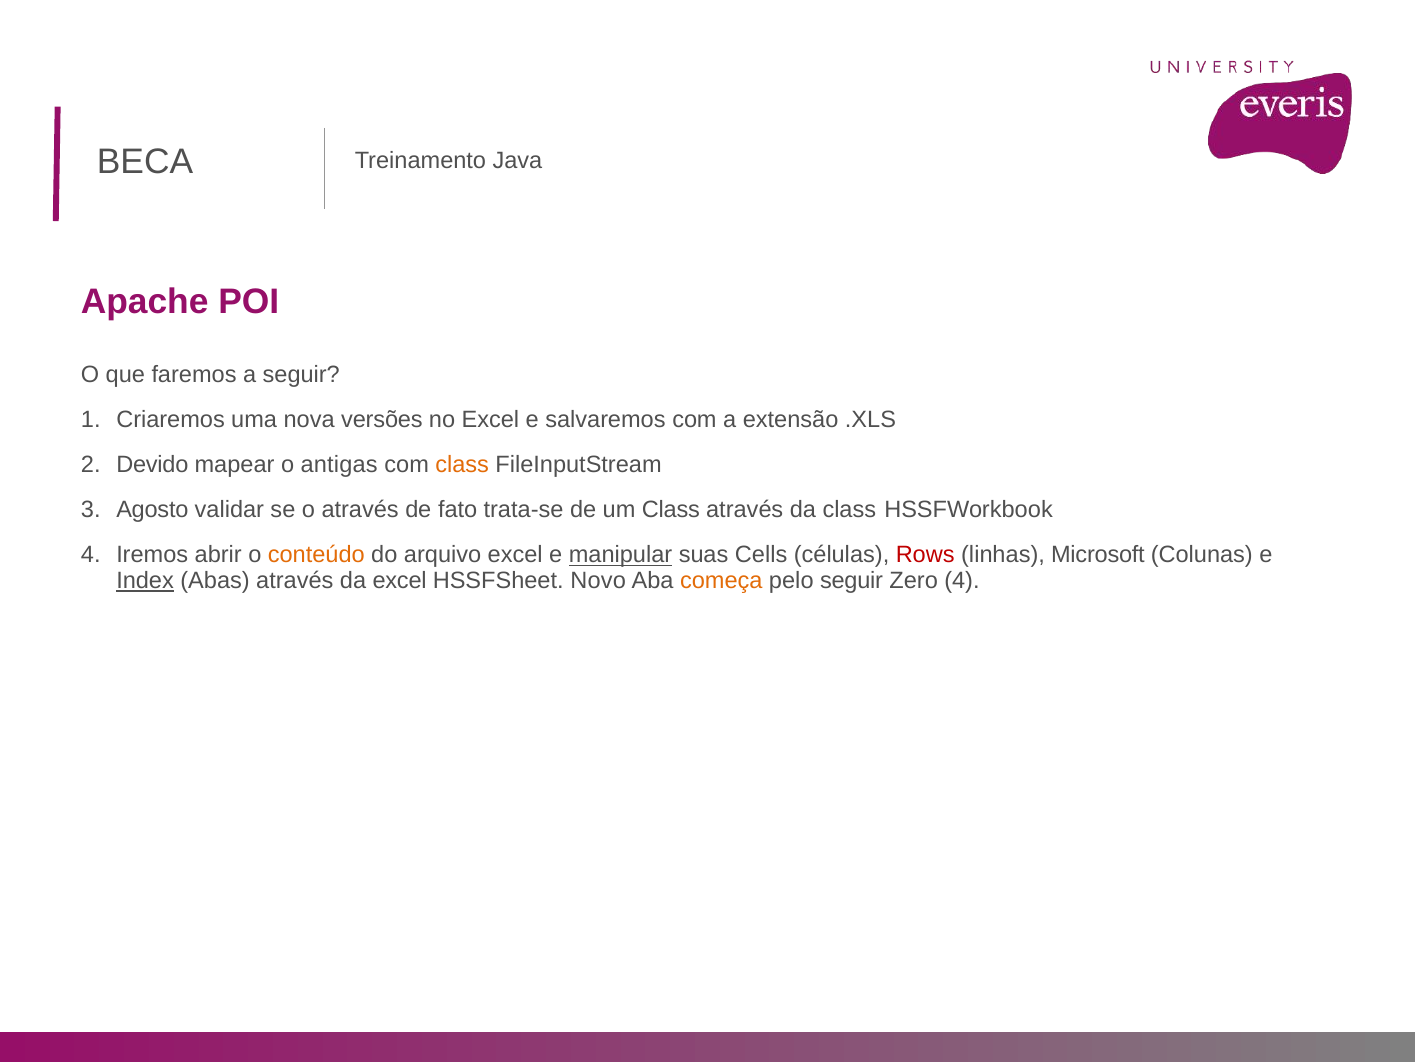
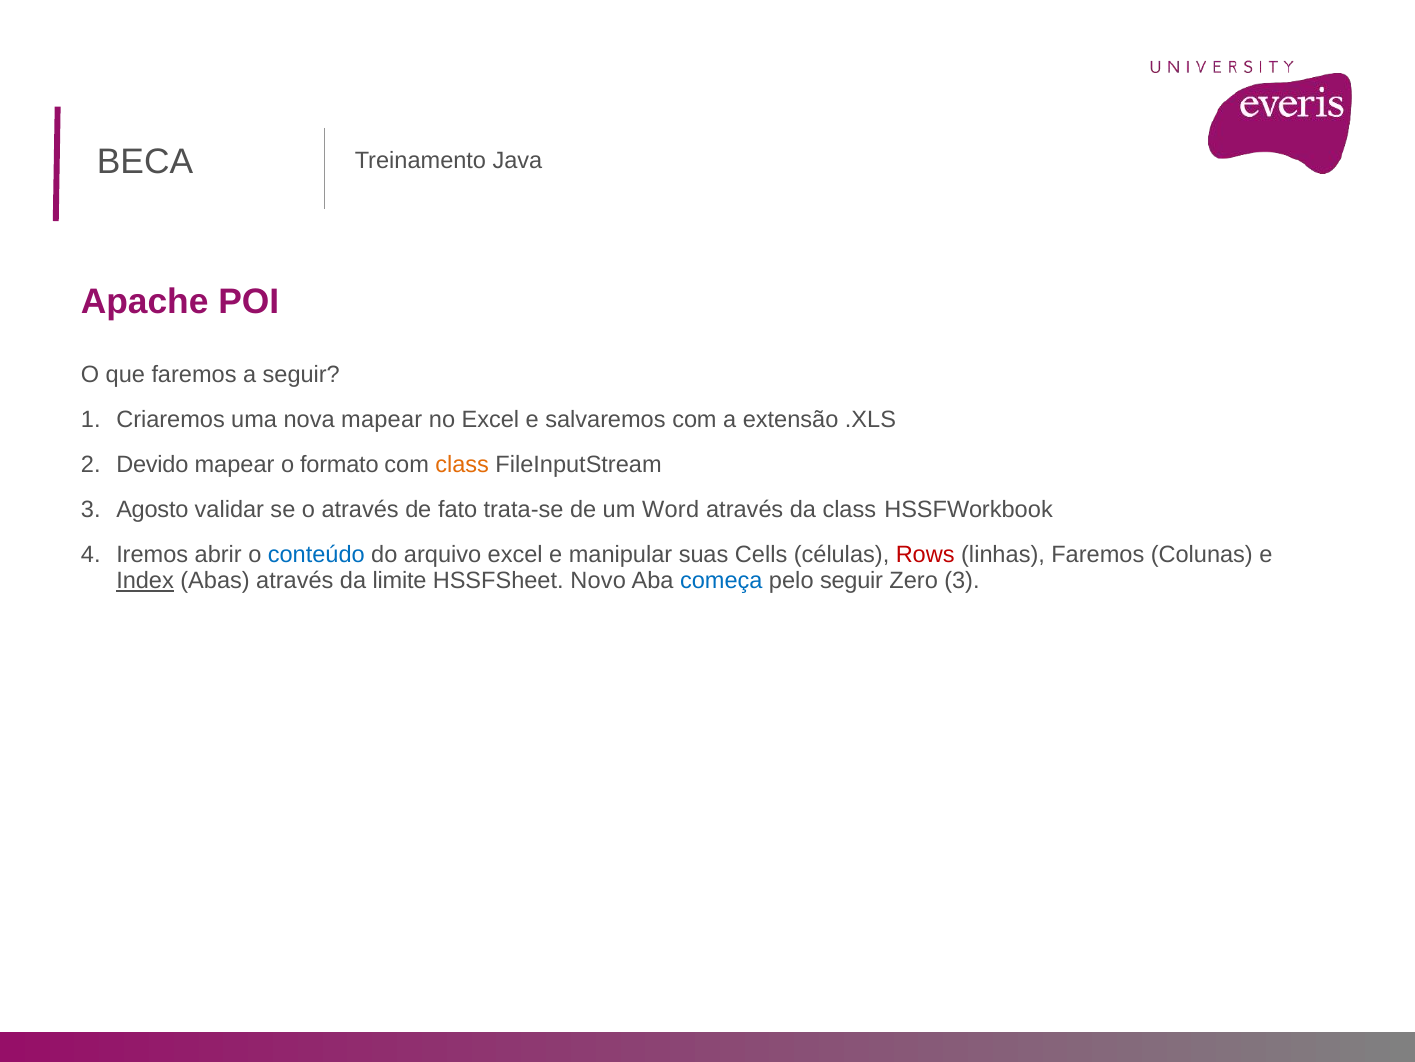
nova versões: versões -> mapear
antigas: antigas -> formato
um Class: Class -> Word
conteúdo colour: orange -> blue
manipular underline: present -> none
linhas Microsoft: Microsoft -> Faremos
da excel: excel -> limite
começa colour: orange -> blue
Zero 4: 4 -> 3
